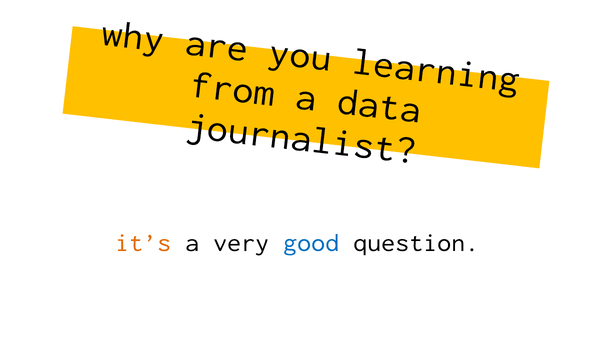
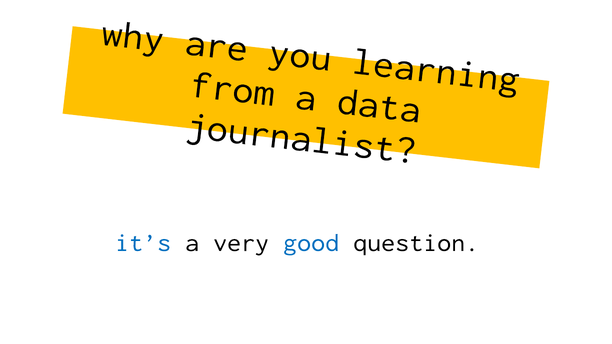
it’s colour: orange -> blue
